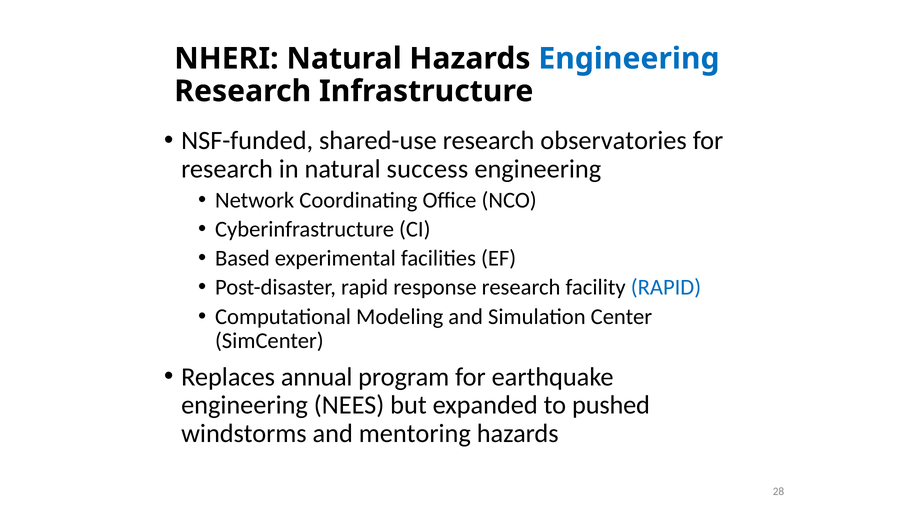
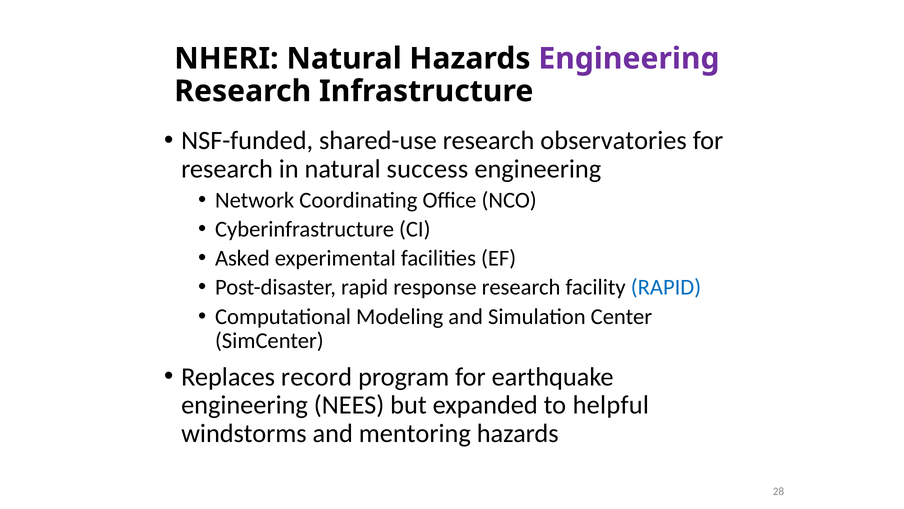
Engineering at (629, 59) colour: blue -> purple
Based: Based -> Asked
annual: annual -> record
pushed: pushed -> helpful
